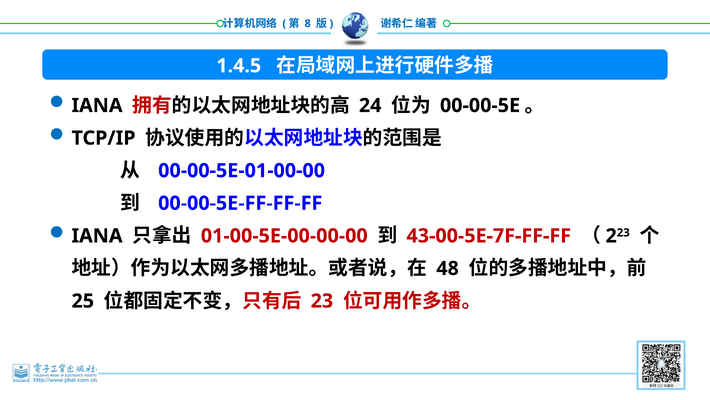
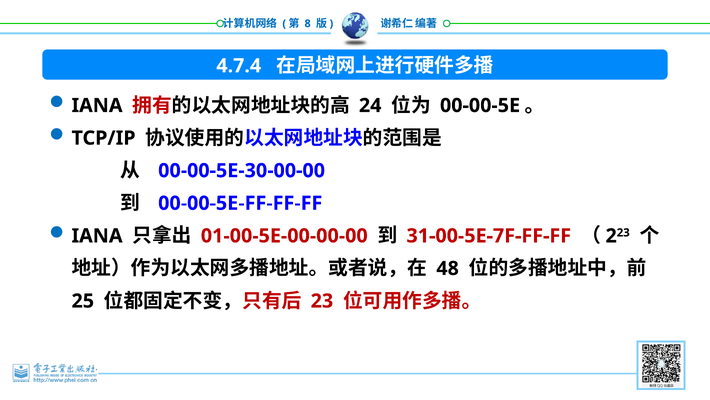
1.4.5: 1.4.5 -> 4.7.4
00-00-5E-01-00-00: 00-00-5E-01-00-00 -> 00-00-5E-30-00-00
43-00-5E-7F-FF-FF: 43-00-5E-7F-FF-FF -> 31-00-5E-7F-FF-FF
